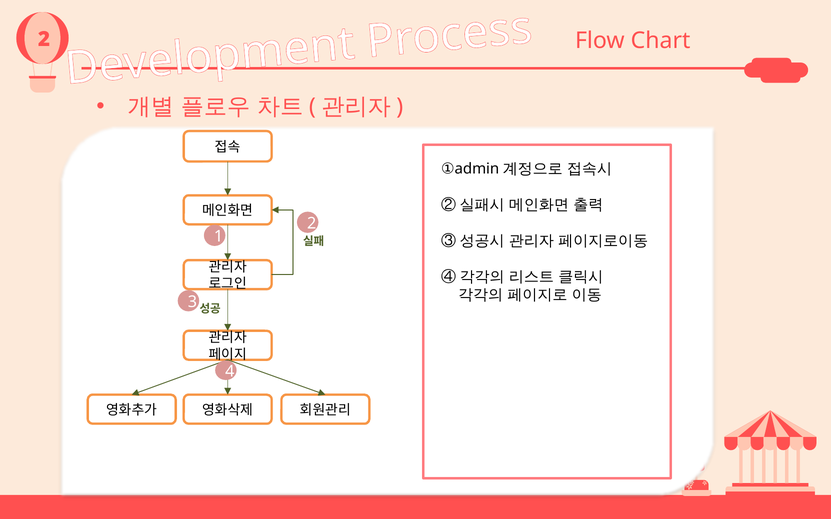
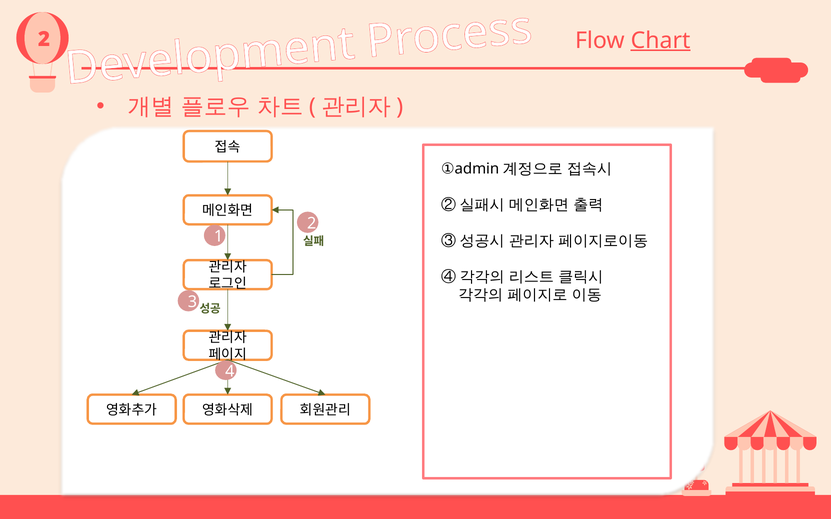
Chart underline: none -> present
